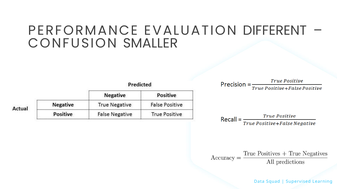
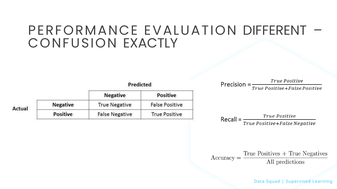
SMALLER: SMALLER -> EXACTLY
